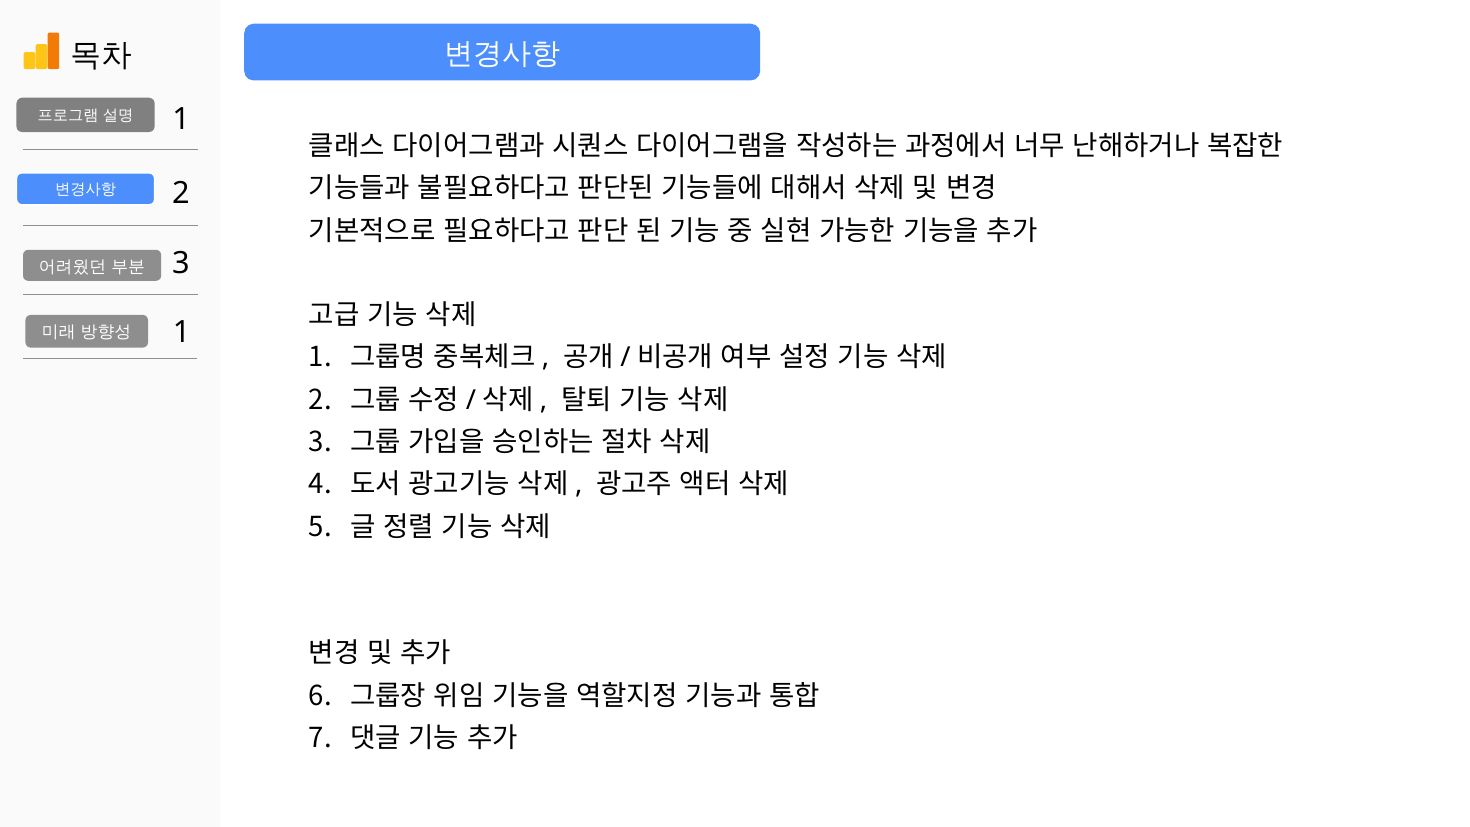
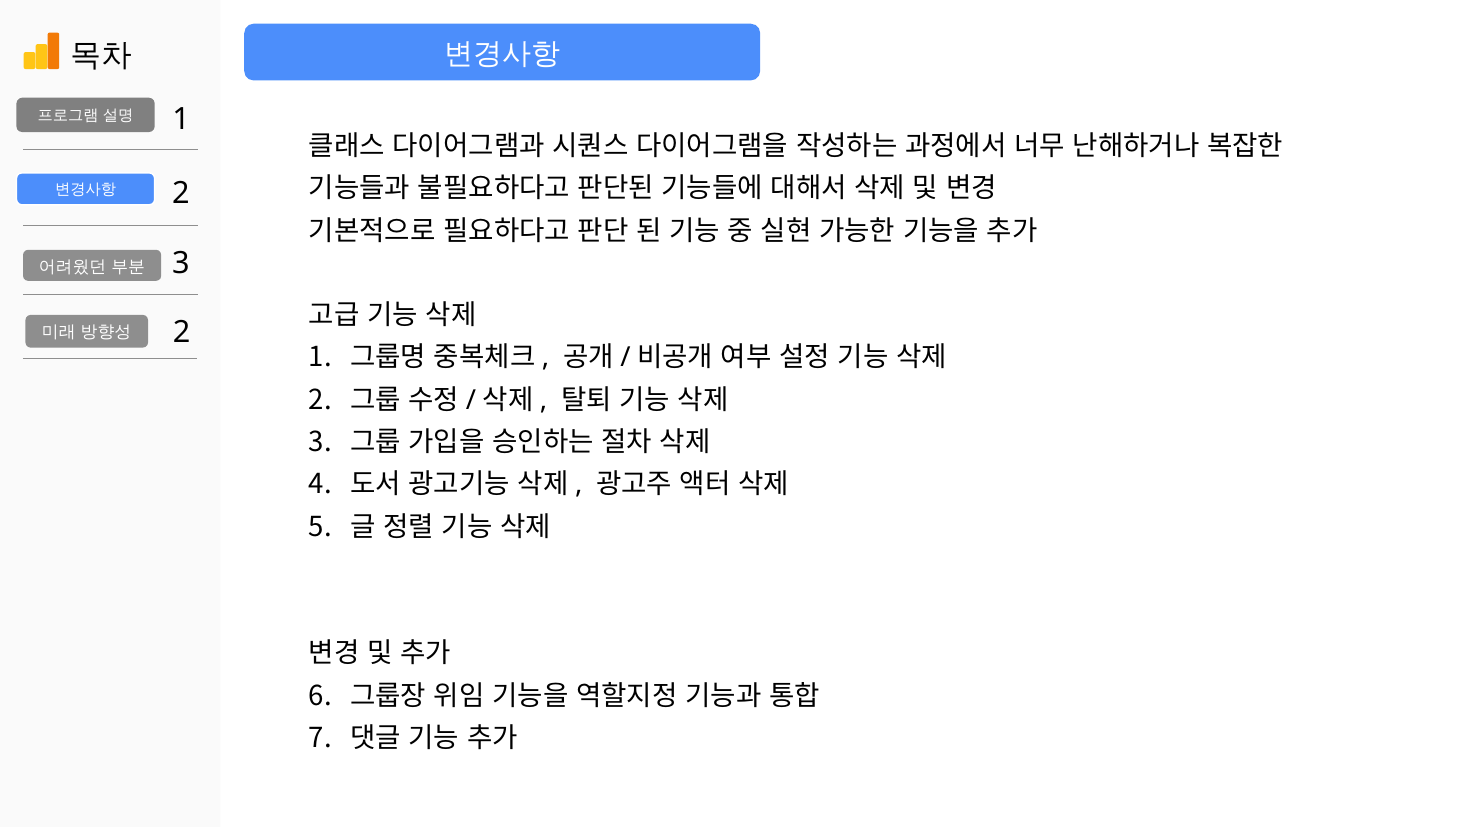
1 at (182, 332): 1 -> 2
